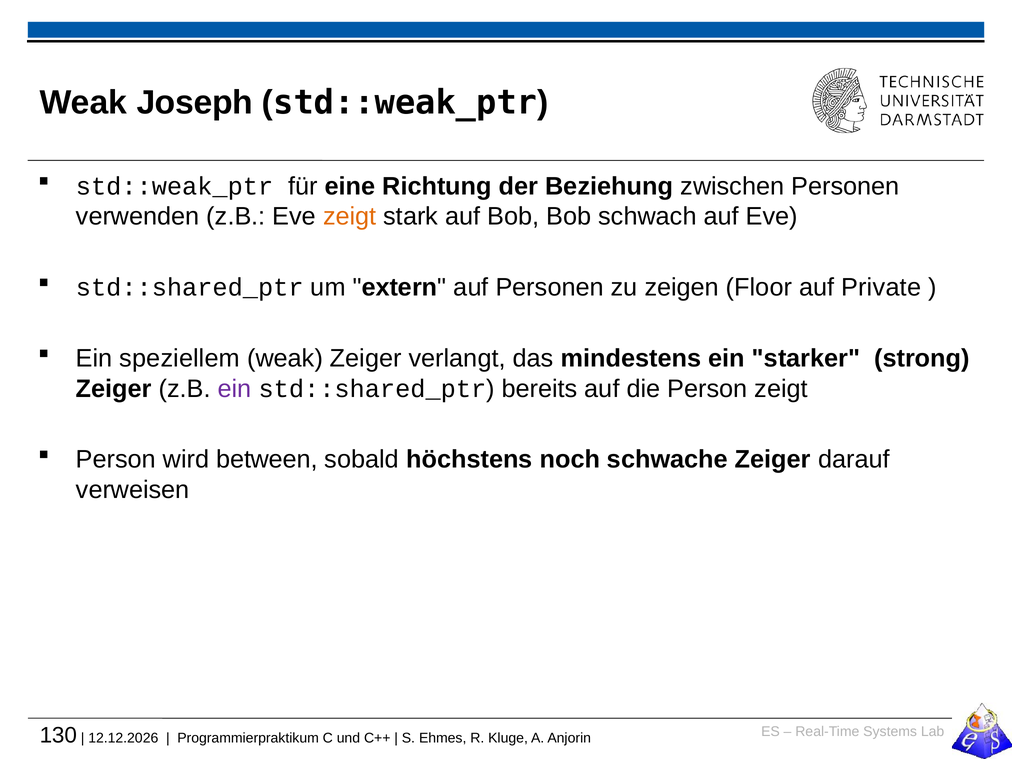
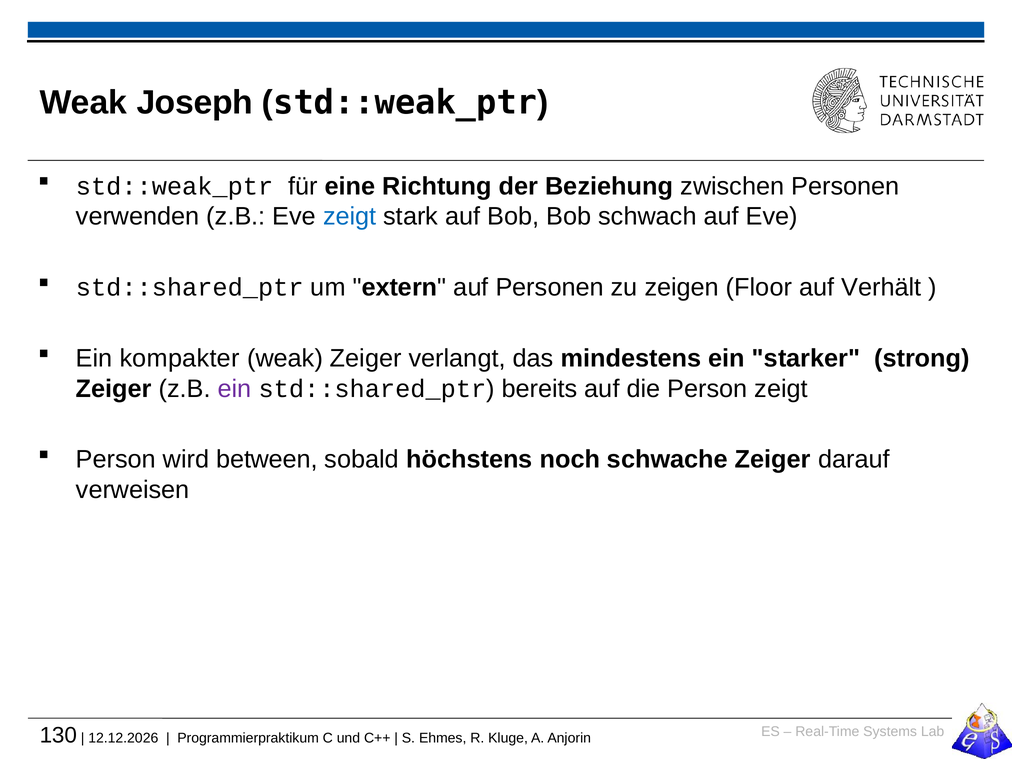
zeigt at (350, 217) colour: orange -> blue
Private: Private -> Verhält
speziellem: speziellem -> kompakter
